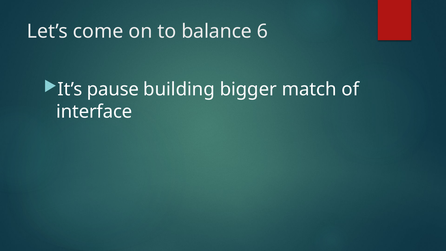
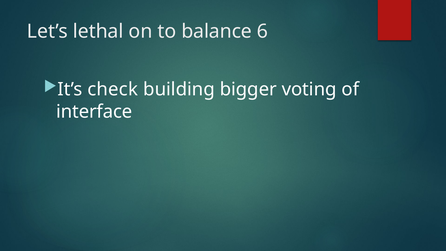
come: come -> lethal
pause: pause -> check
match: match -> voting
